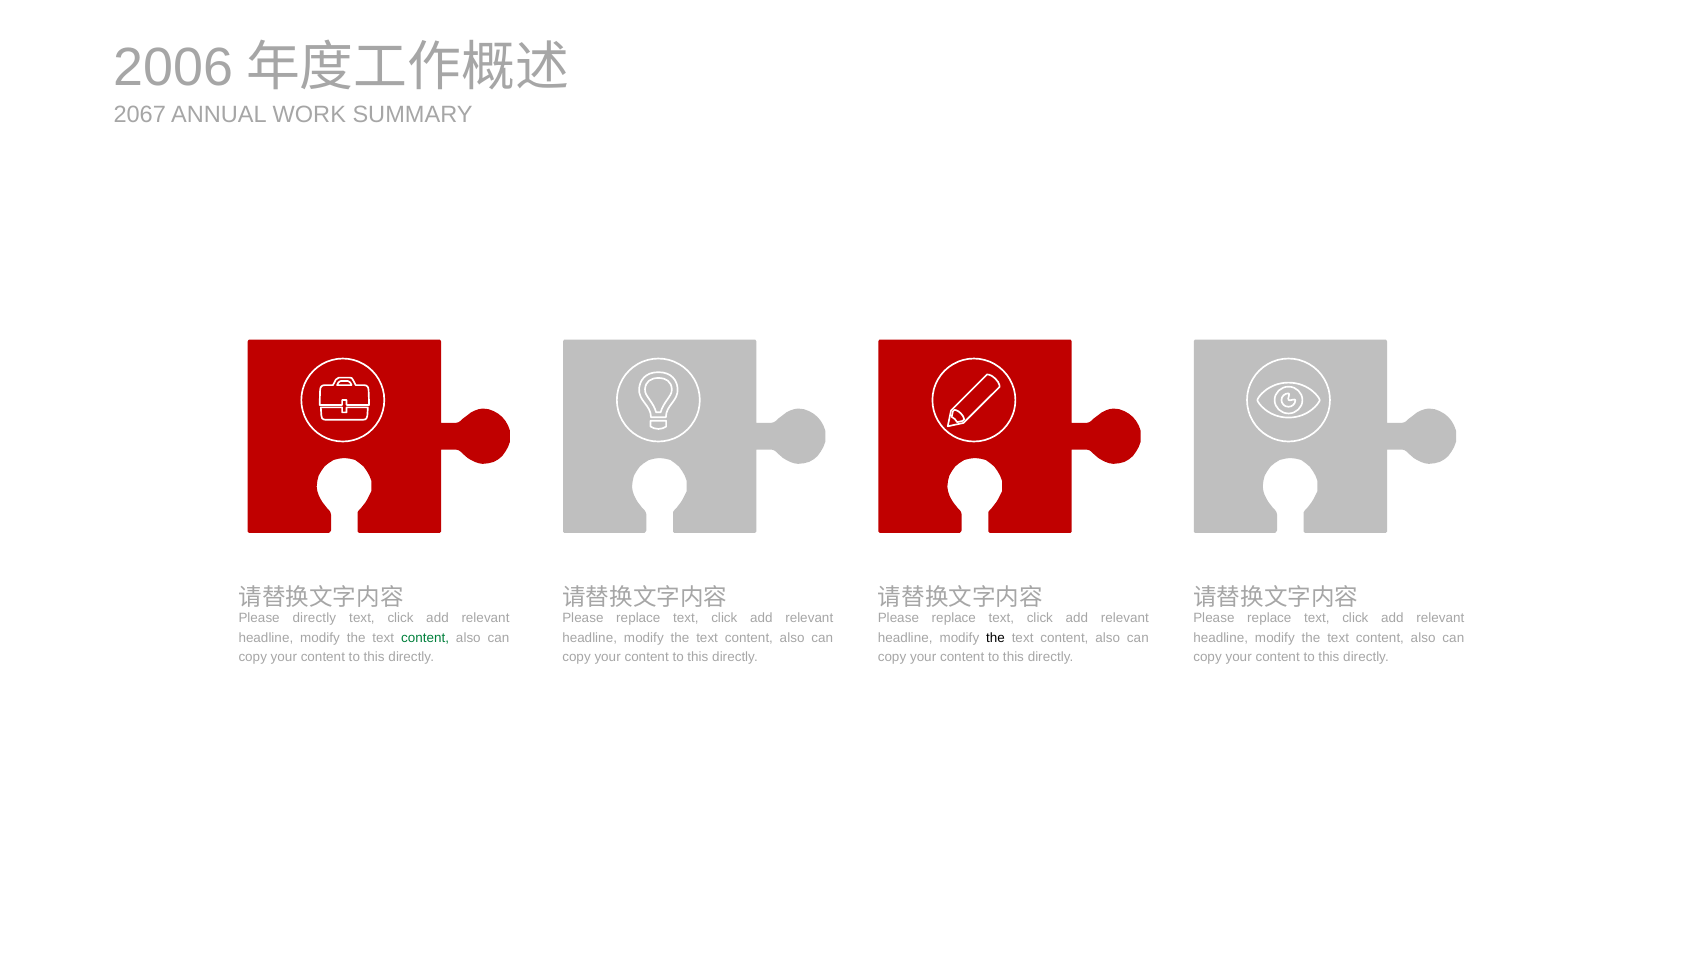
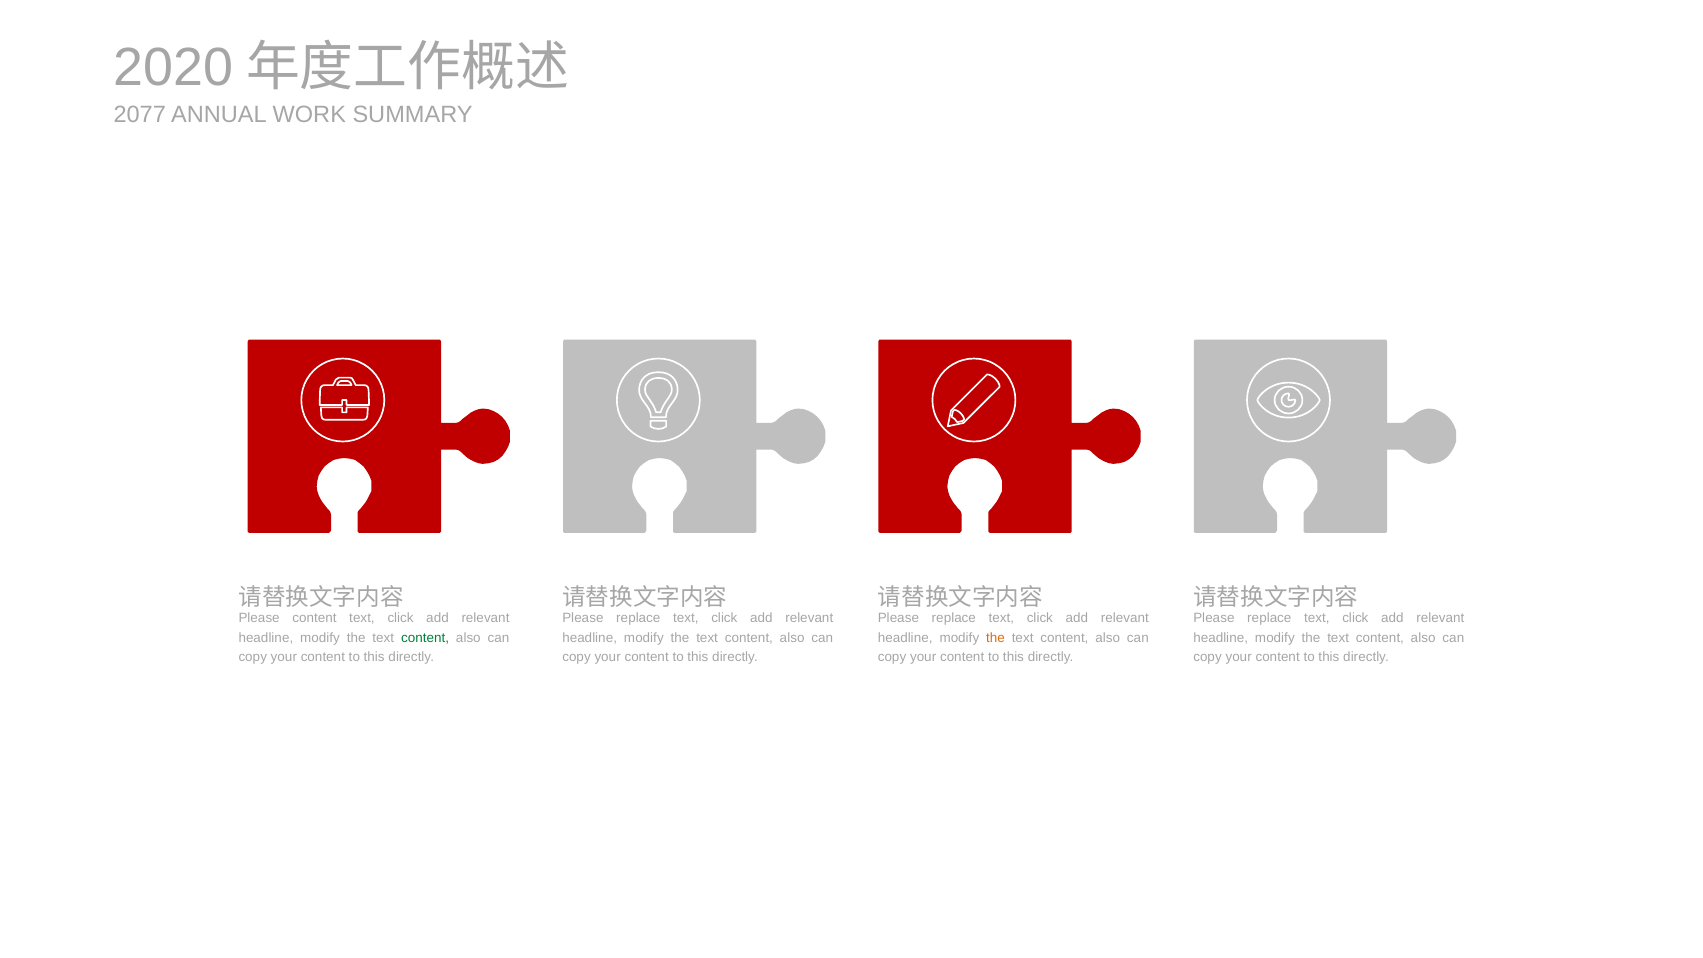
2006: 2006 -> 2020
2067: 2067 -> 2077
Please directly: directly -> content
the at (996, 638) colour: black -> orange
